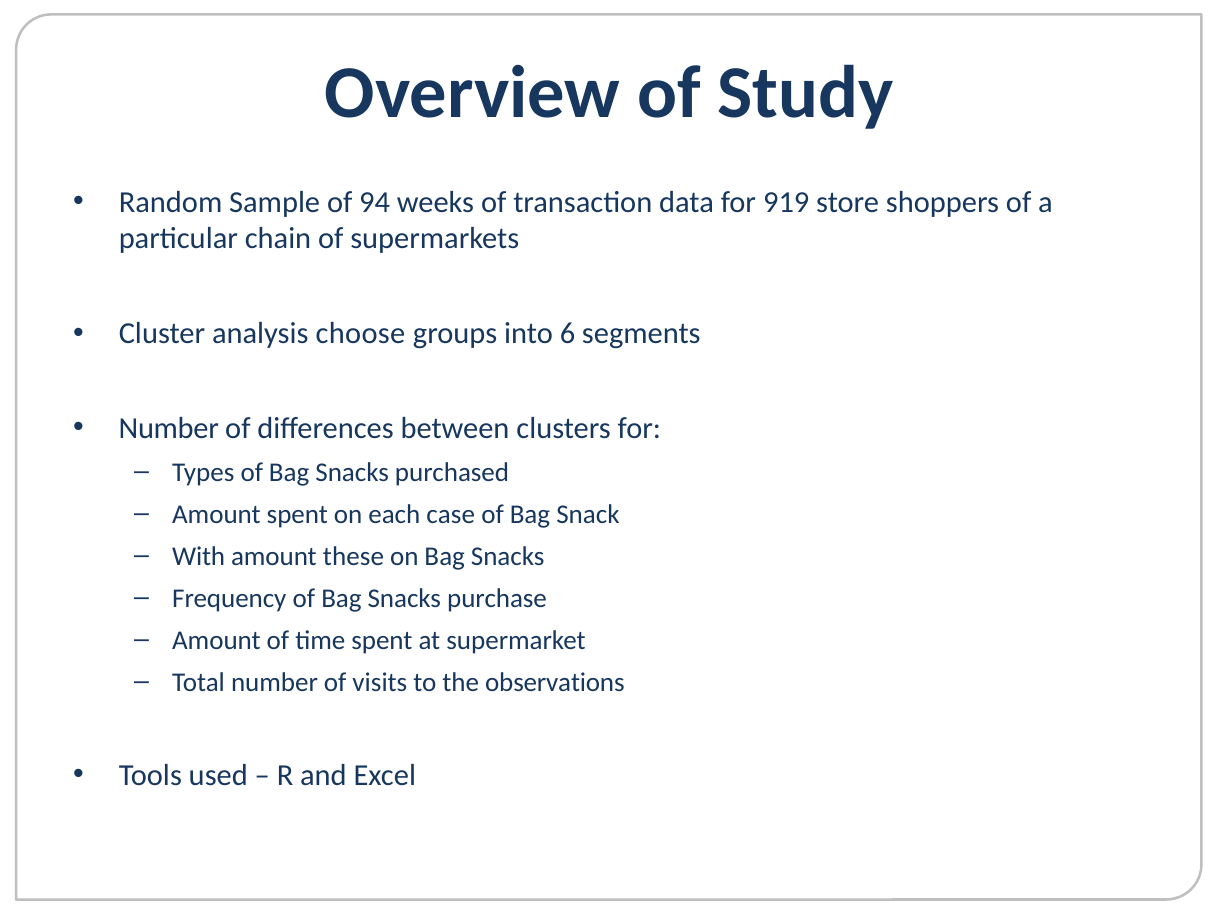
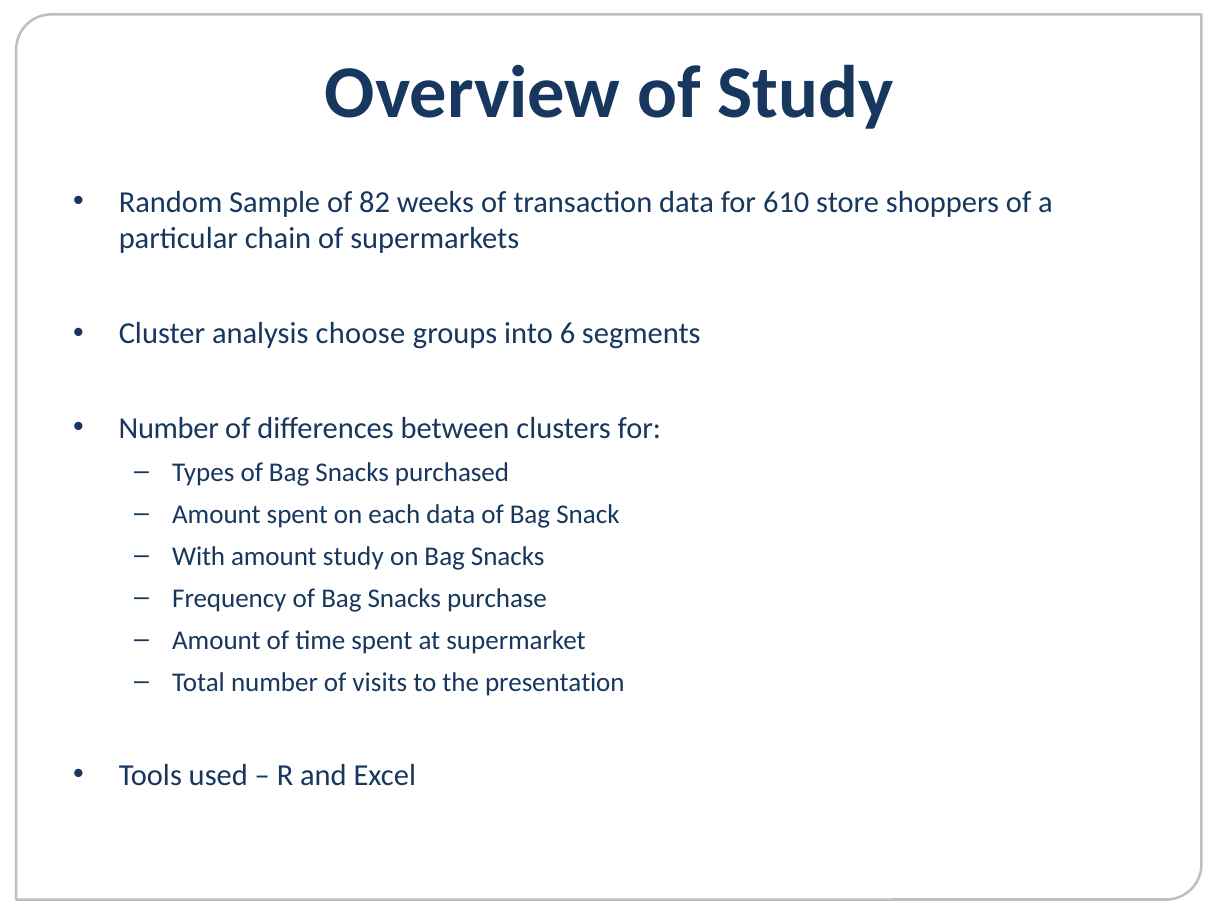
94: 94 -> 82
919: 919 -> 610
each case: case -> data
amount these: these -> study
observations: observations -> presentation
